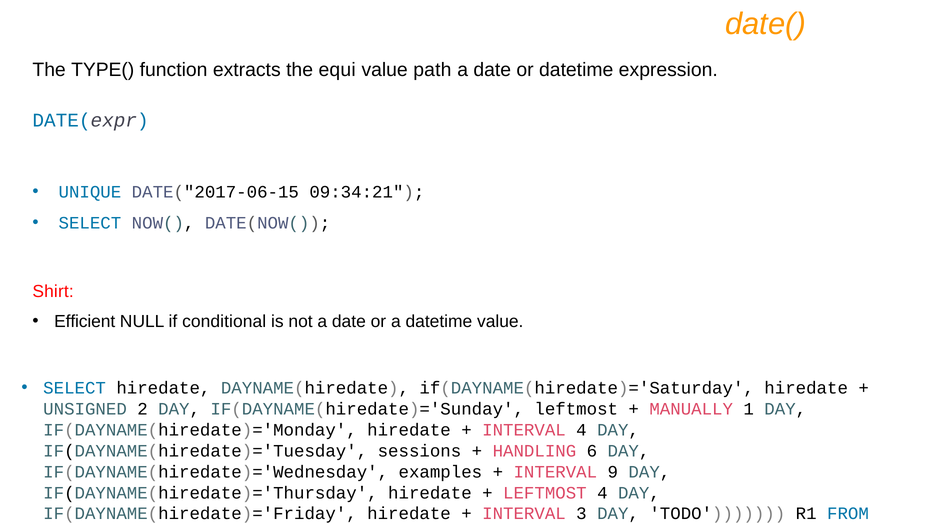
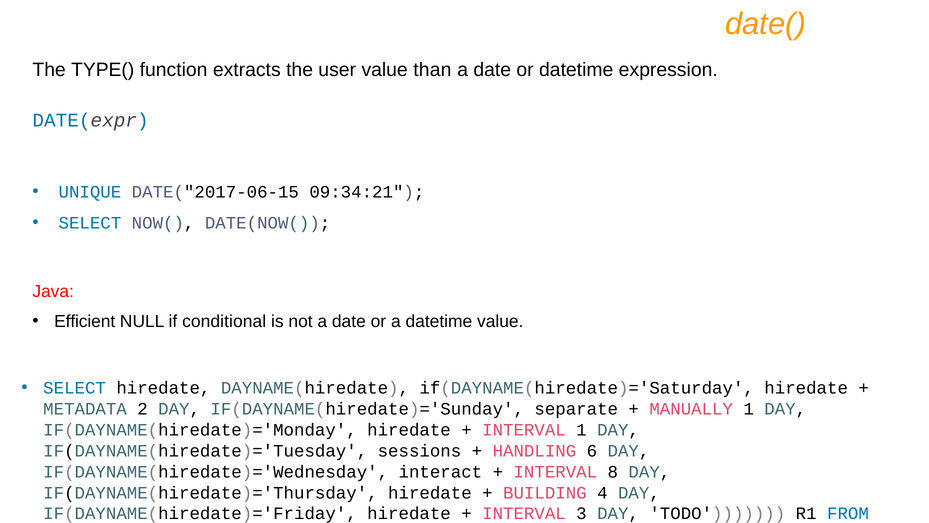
equi: equi -> user
path: path -> than
Shirt: Shirt -> Java
UNSIGNED: UNSIGNED -> METADATA
IF(DAYNAME(hiredate)='Sunday leftmost: leftmost -> separate
INTERVAL 4: 4 -> 1
examples: examples -> interact
9: 9 -> 8
LEFTMOST at (545, 492): LEFTMOST -> BUILDING
